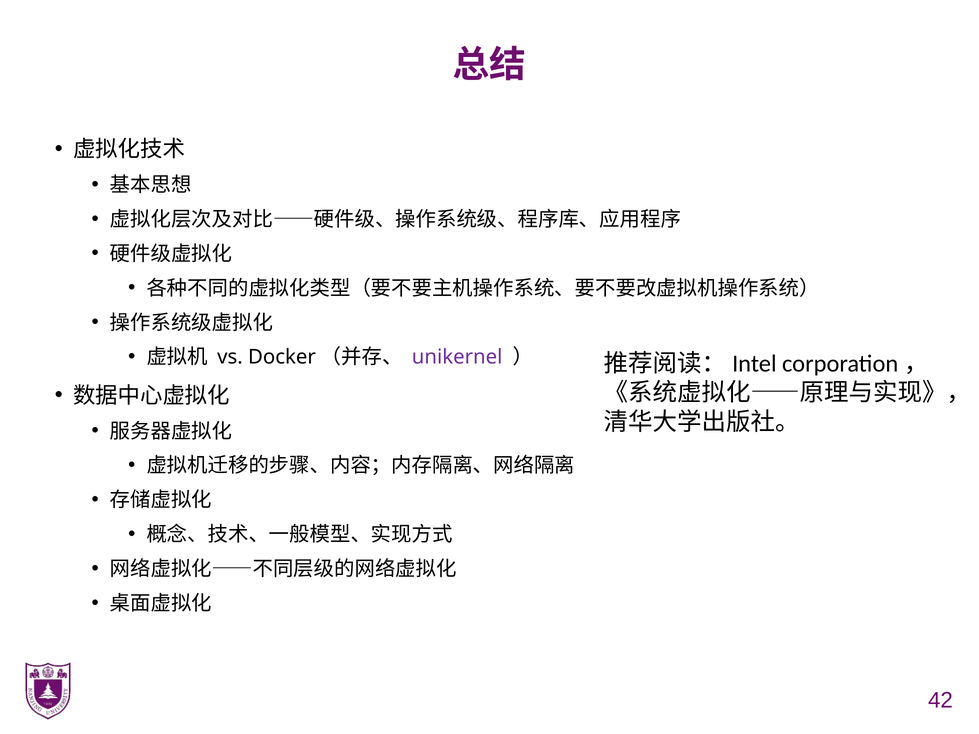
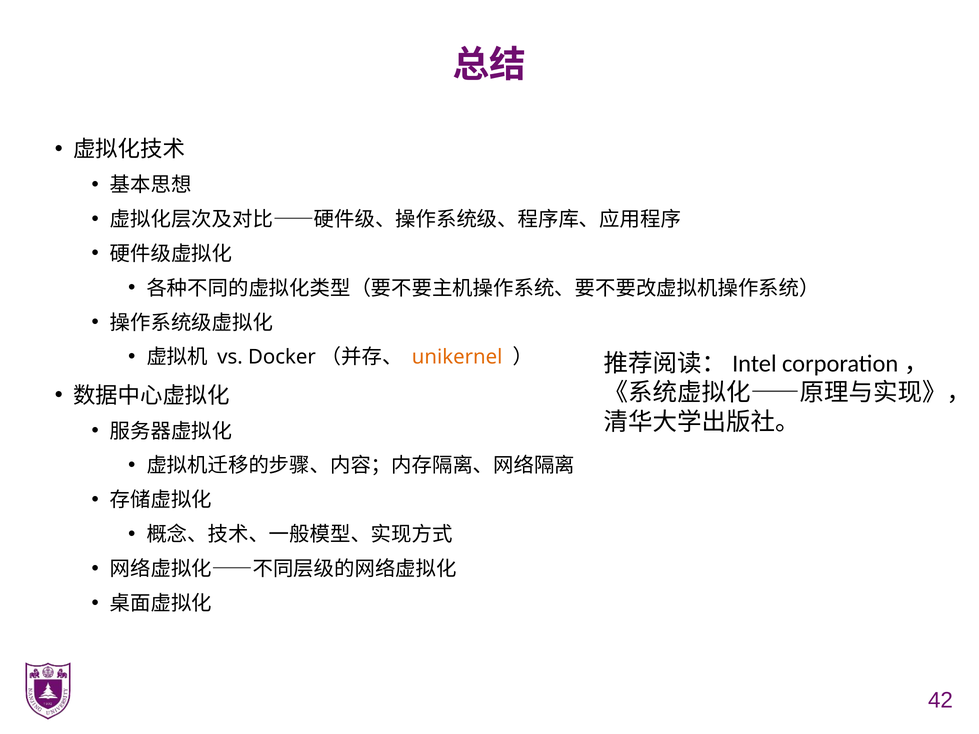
unikernel colour: purple -> orange
